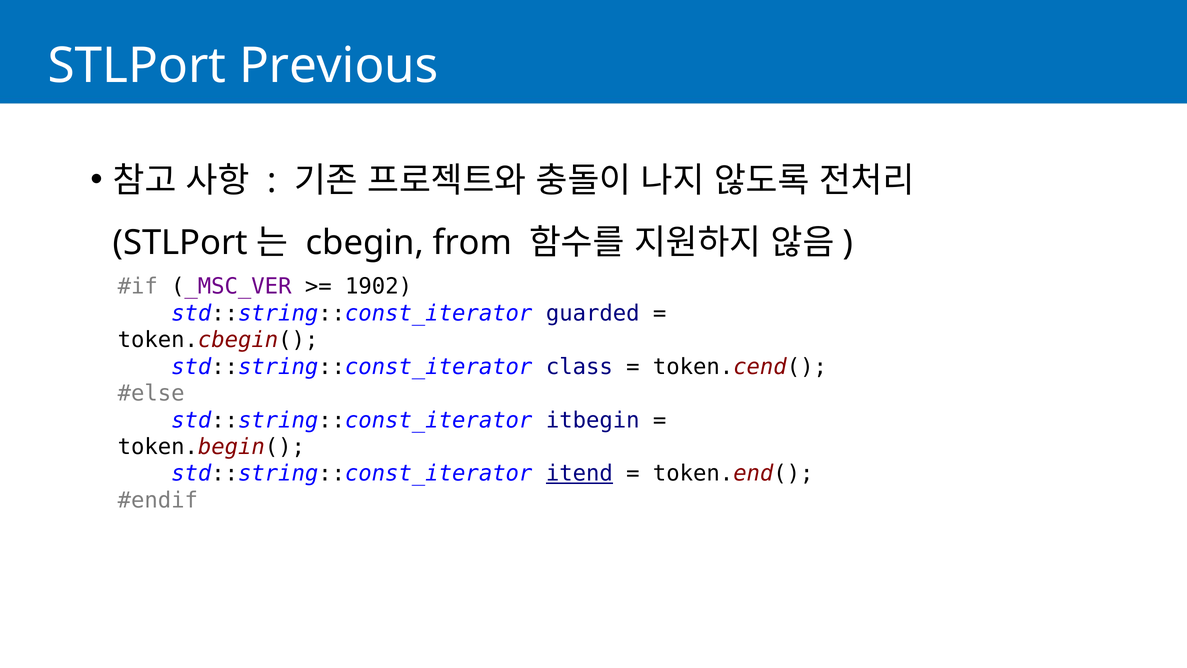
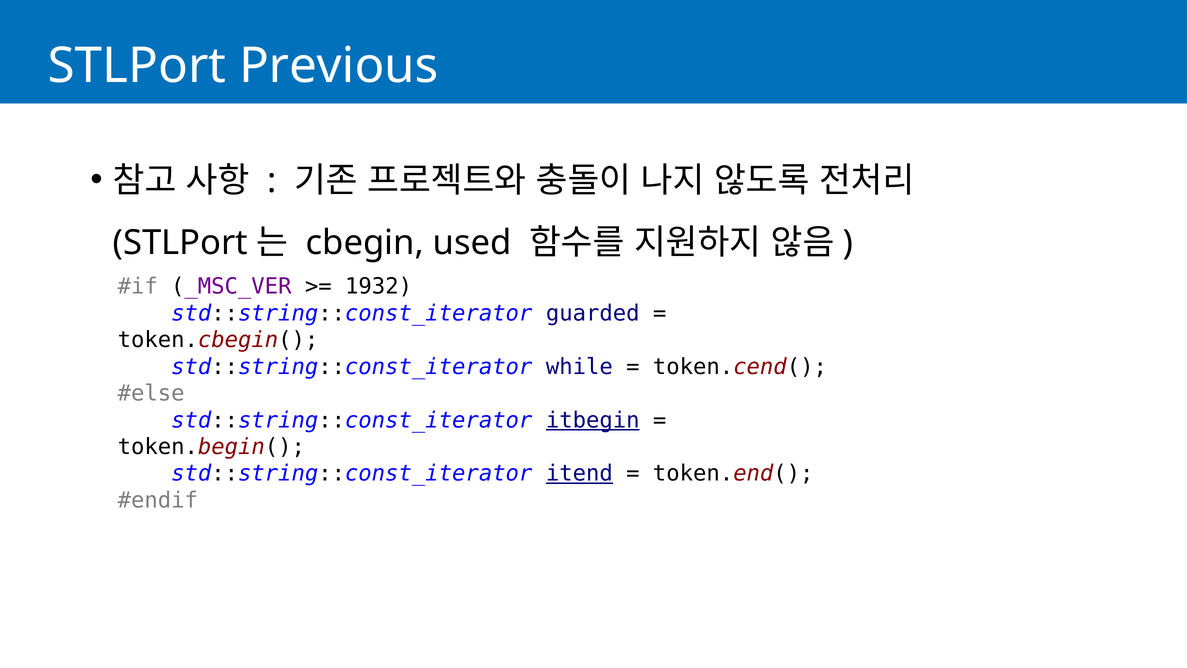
from: from -> used
1902: 1902 -> 1932
class: class -> while
itbegin underline: none -> present
